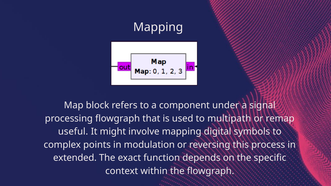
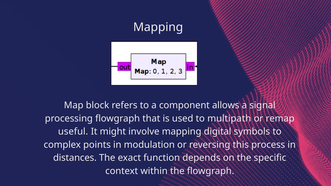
under: under -> allows
extended: extended -> distances
